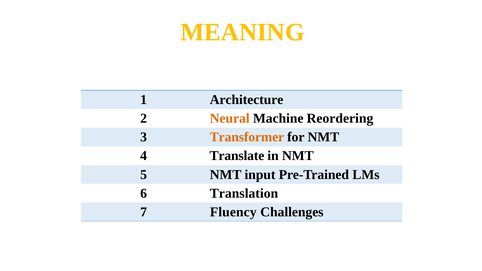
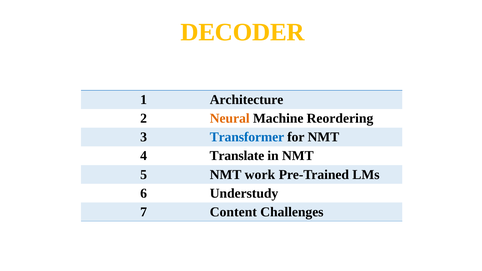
MEANING: MEANING -> DECODER
Transformer colour: orange -> blue
input: input -> work
Translation: Translation -> Understudy
Fluency: Fluency -> Content
